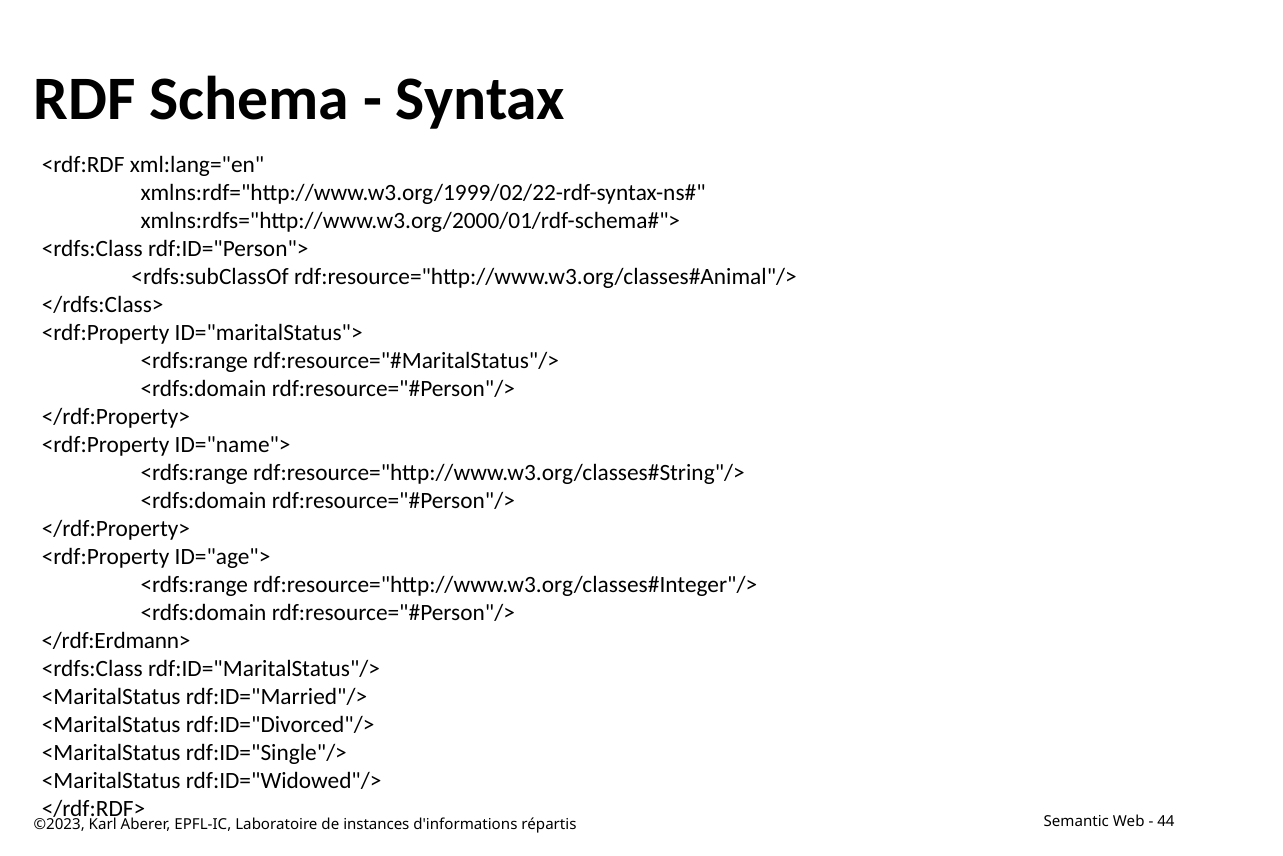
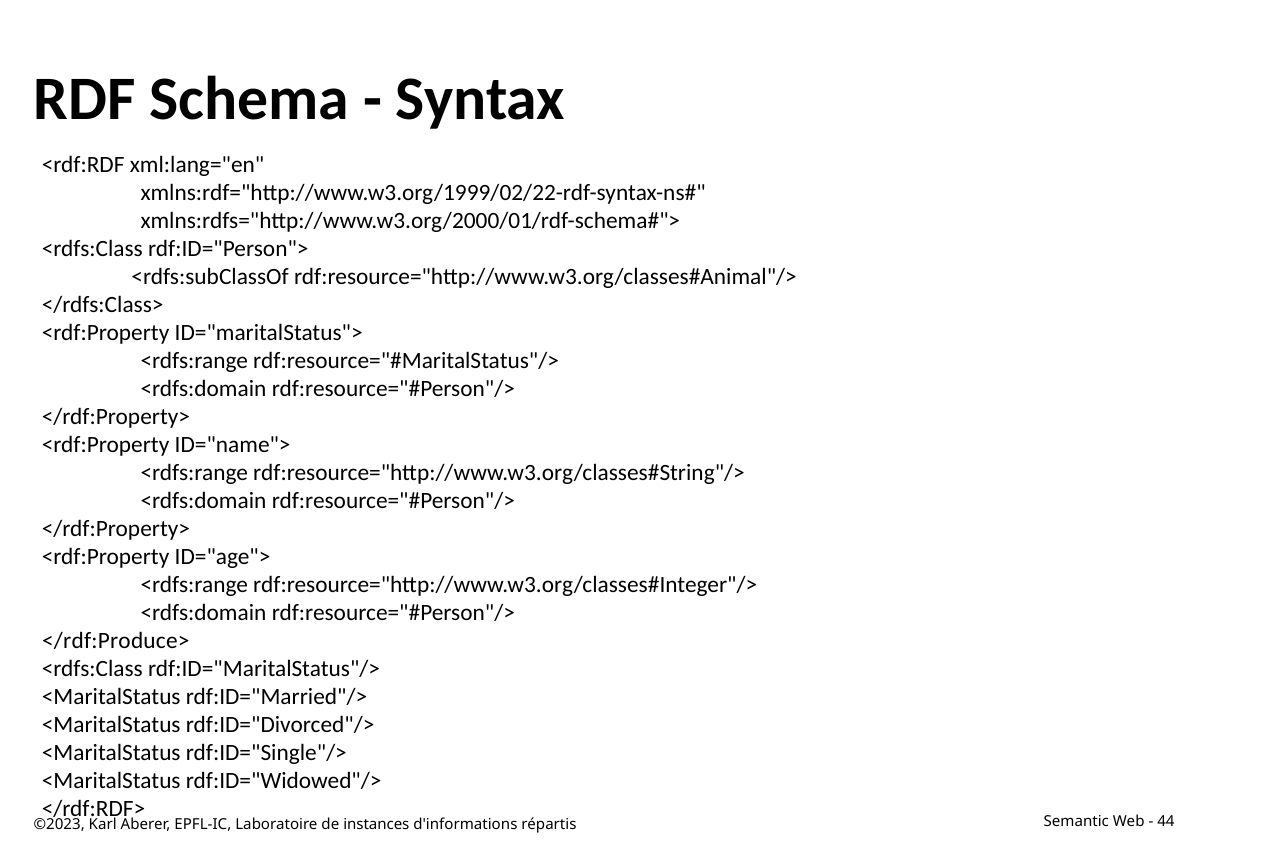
</rdf:Erdmann>: </rdf:Erdmann> -> </rdf:Produce>
